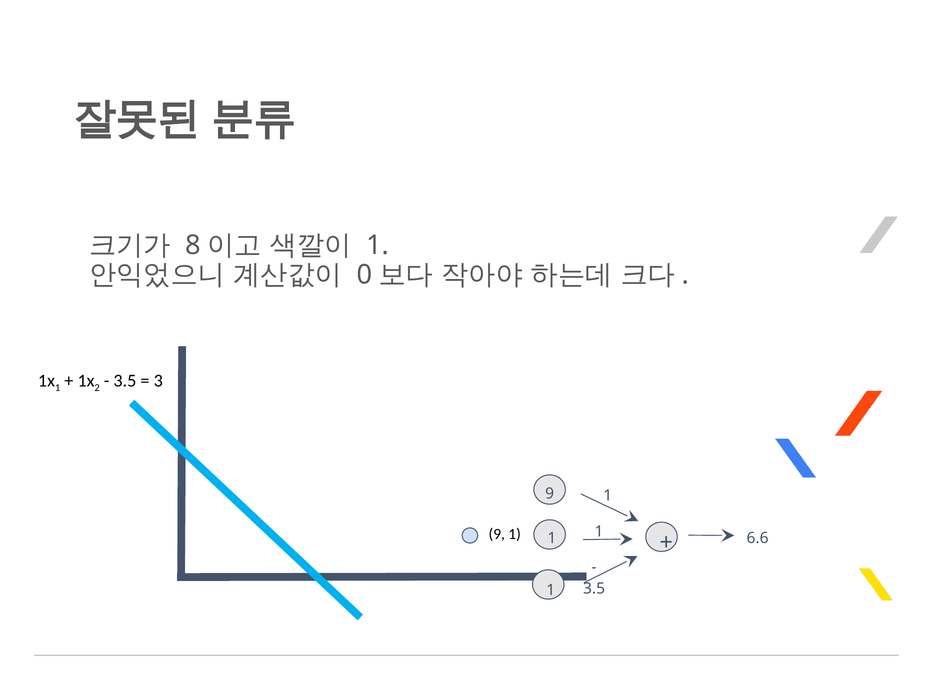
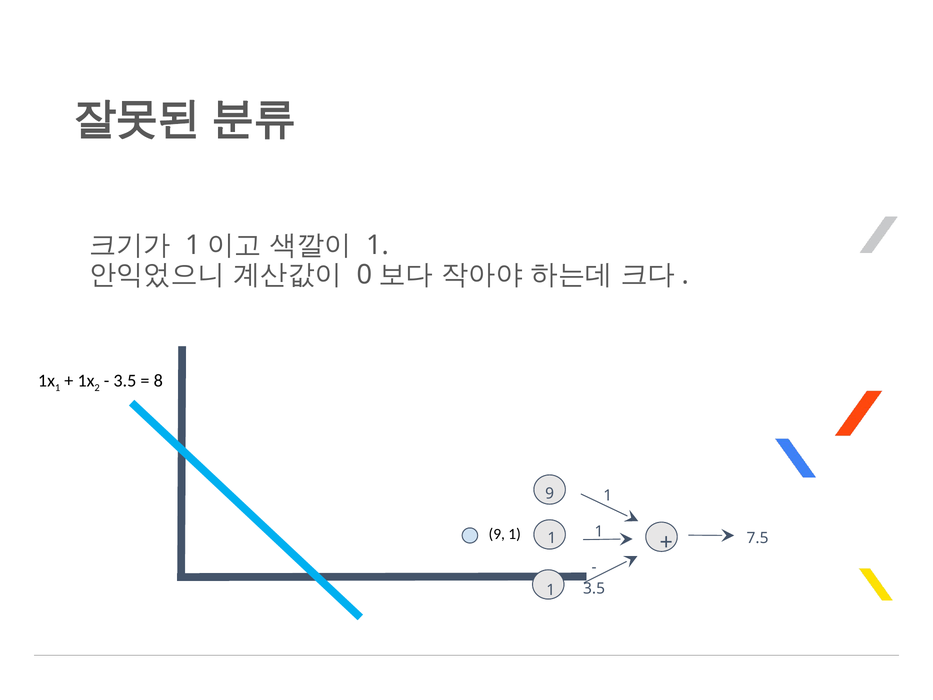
8 at (193, 245): 8 -> 1
3: 3 -> 8
6.6: 6.6 -> 7.5
